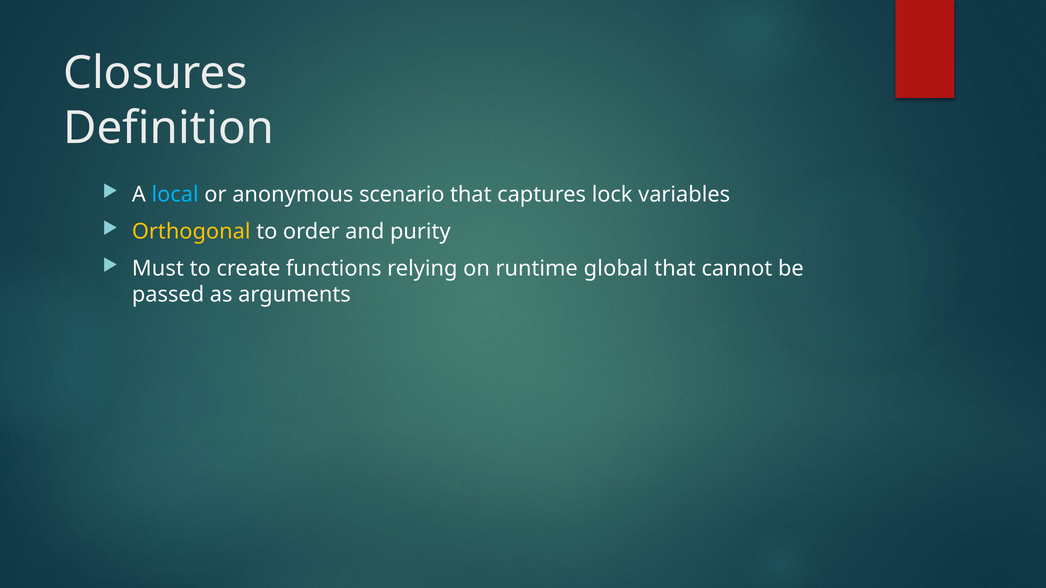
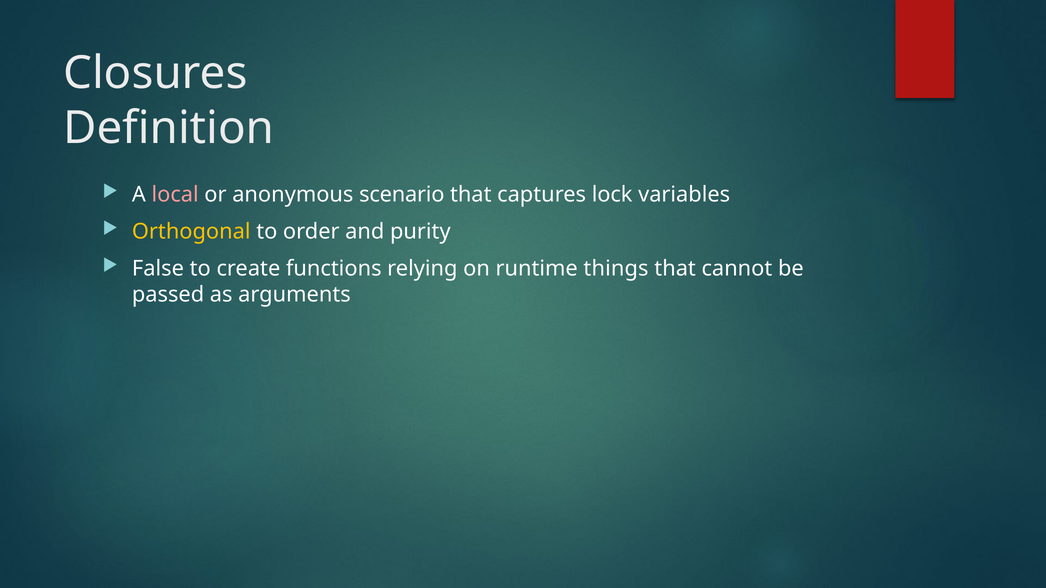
local colour: light blue -> pink
Must: Must -> False
global: global -> things
